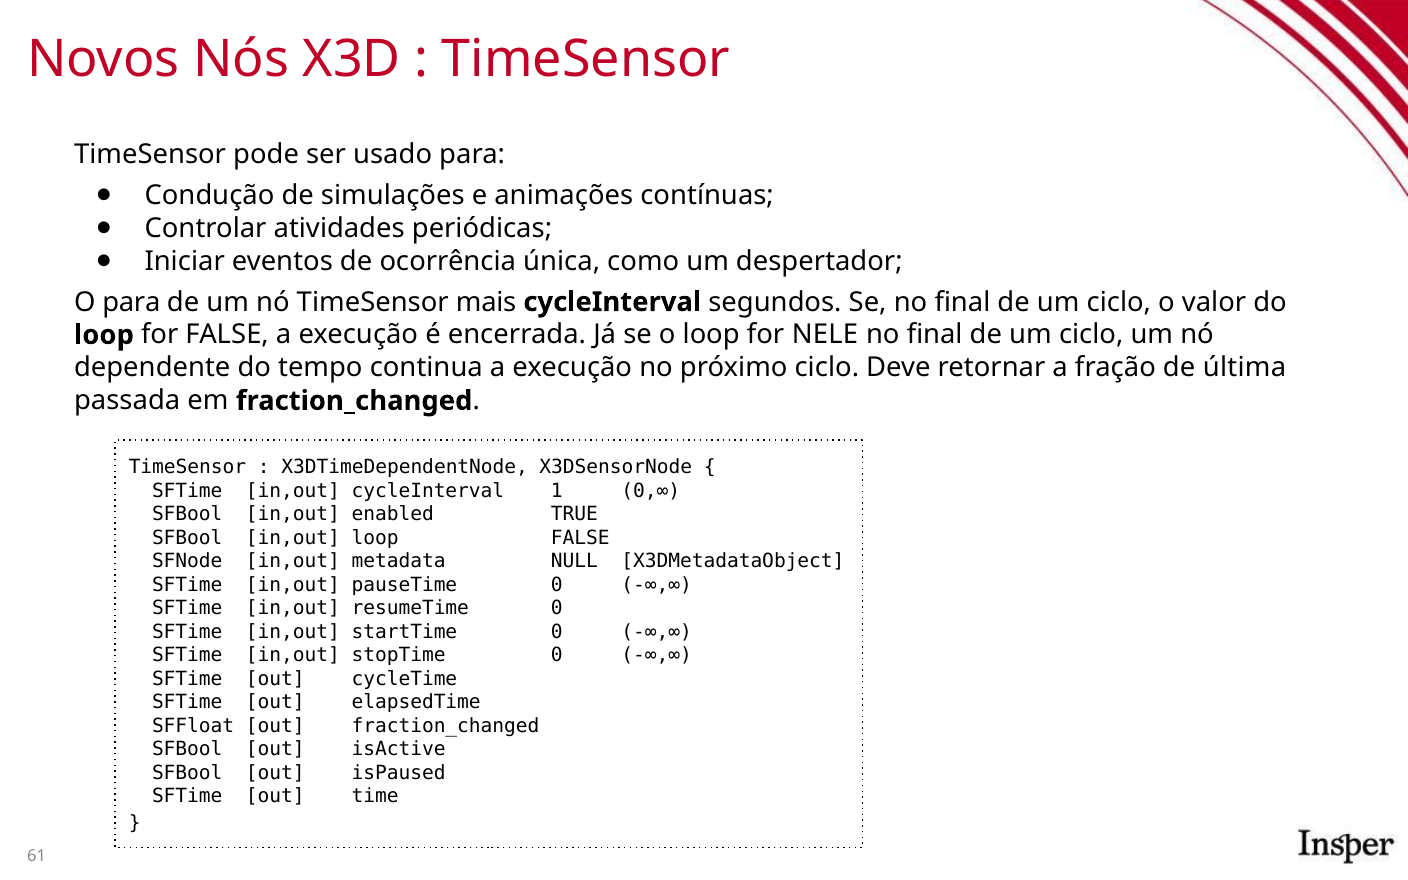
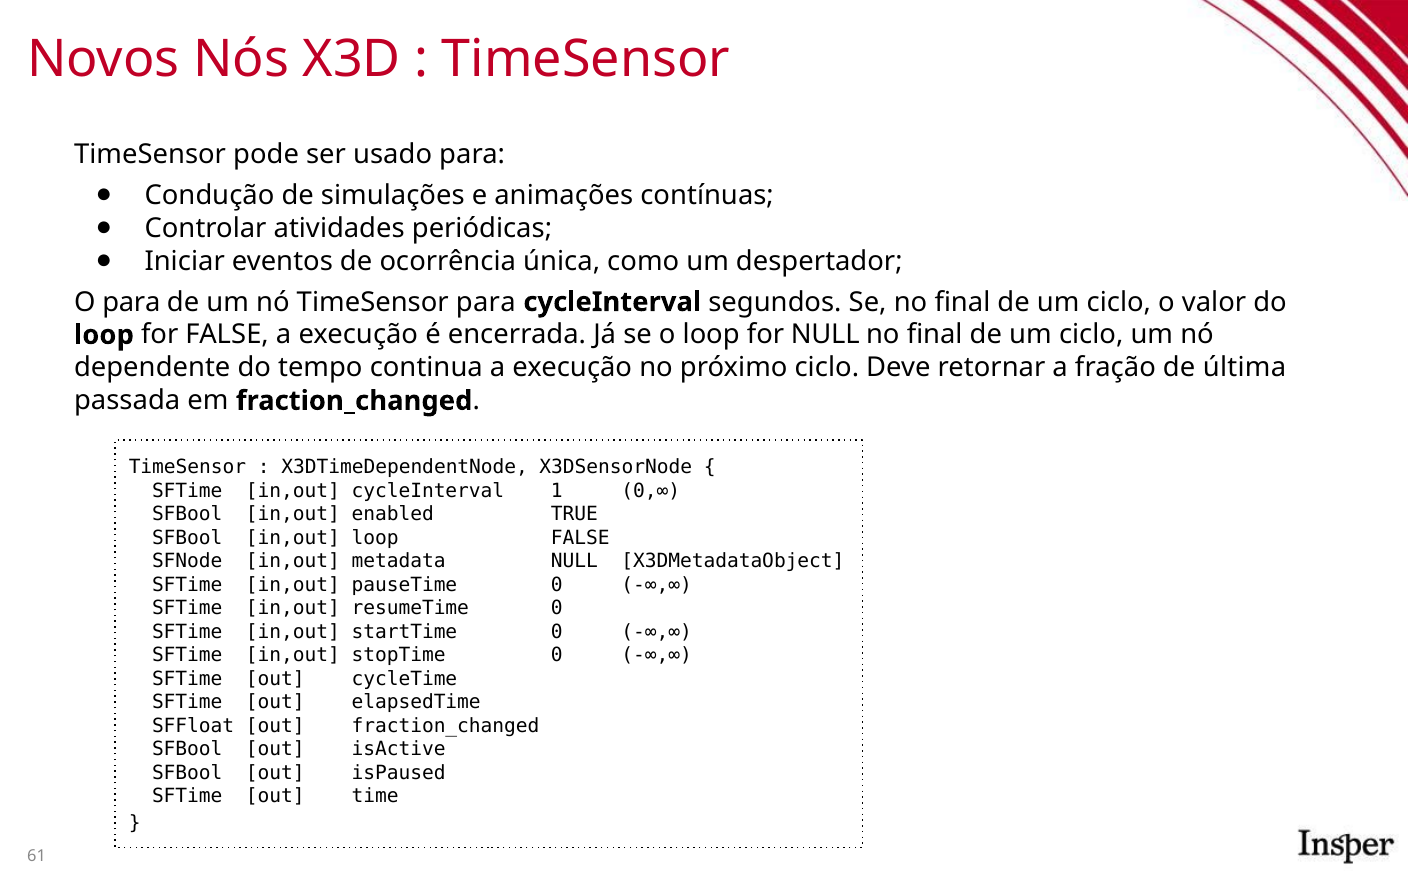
TimeSensor mais: mais -> para
for NELE: NELE -> NULL
